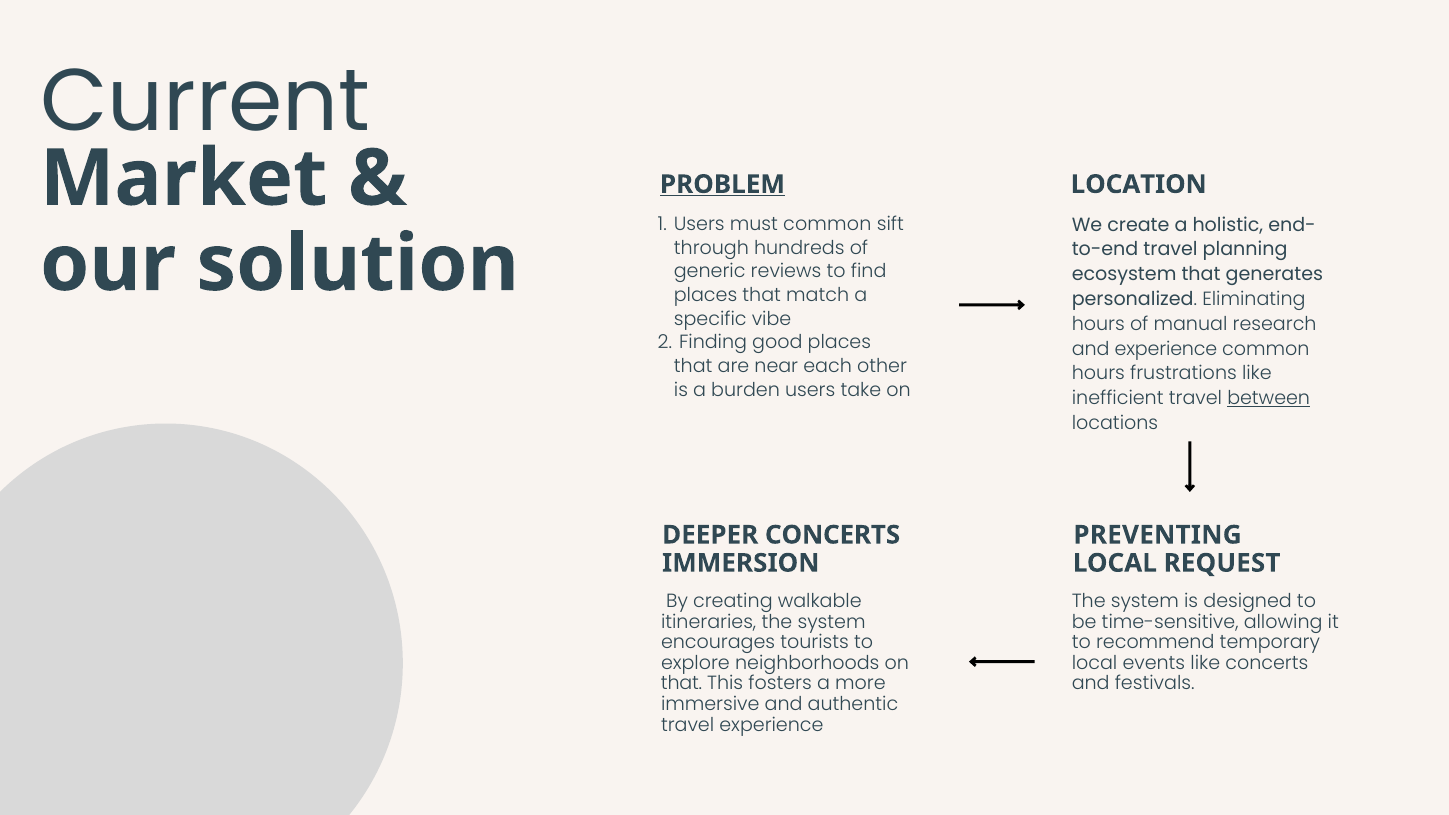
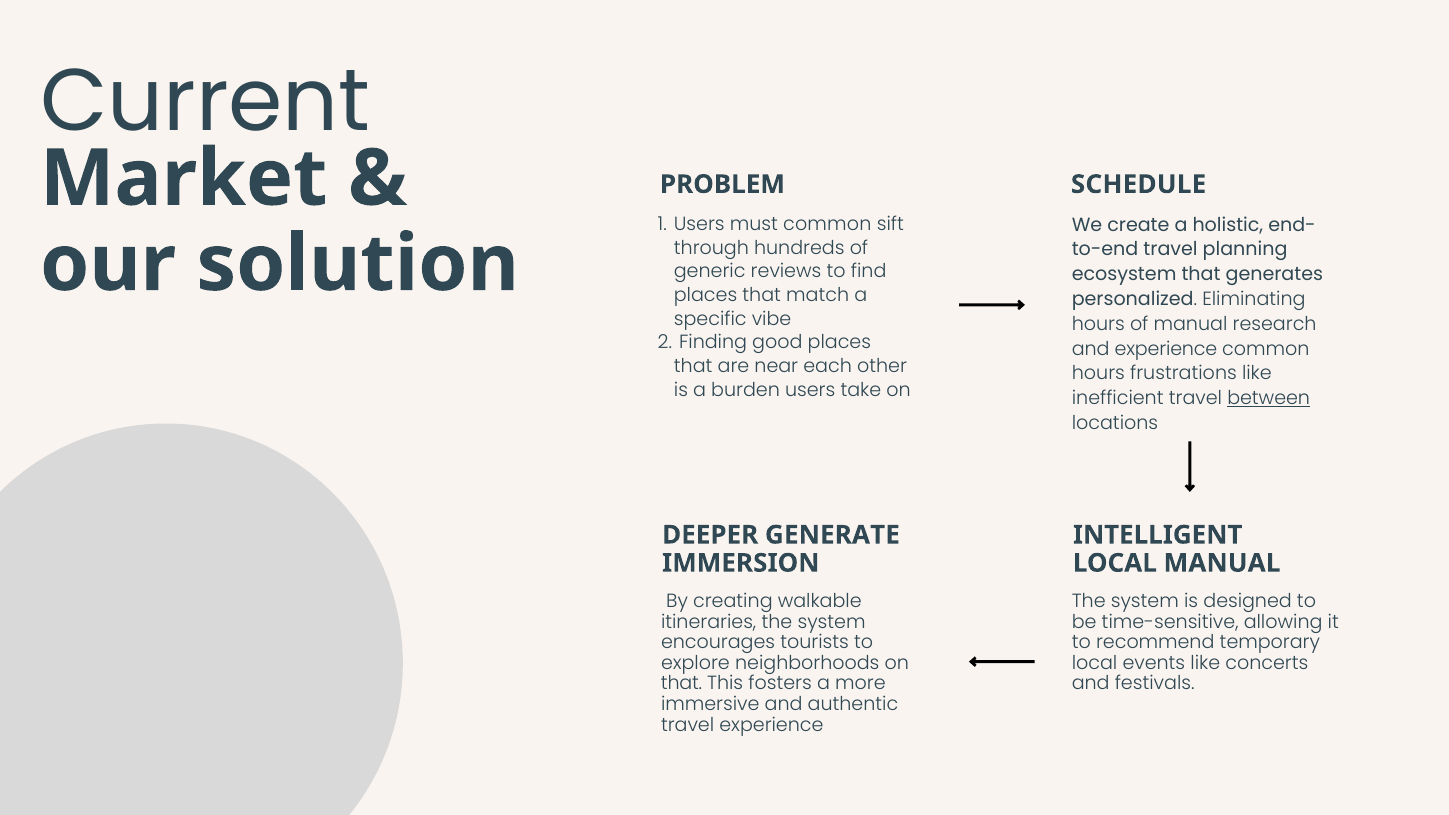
PROBLEM underline: present -> none
LOCATION: LOCATION -> SCHEDULE
DEEPER CONCERTS: CONCERTS -> GENERATE
PREVENTING: PREVENTING -> INTELLIGENT
LOCAL REQUEST: REQUEST -> MANUAL
